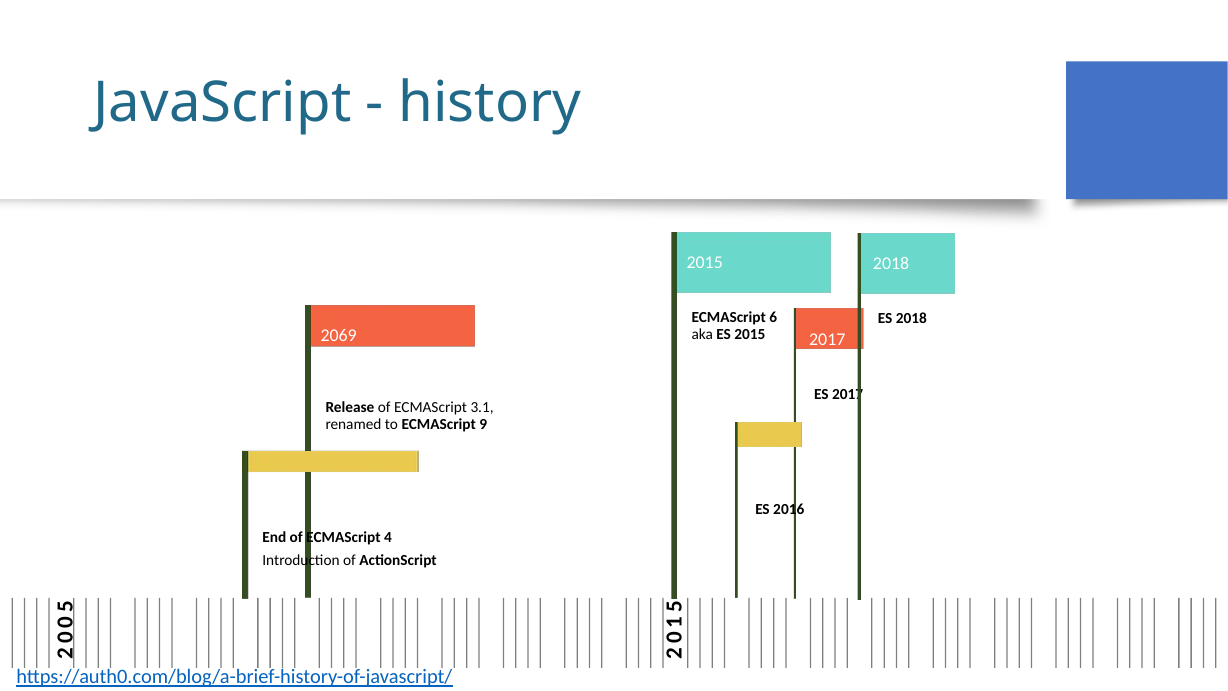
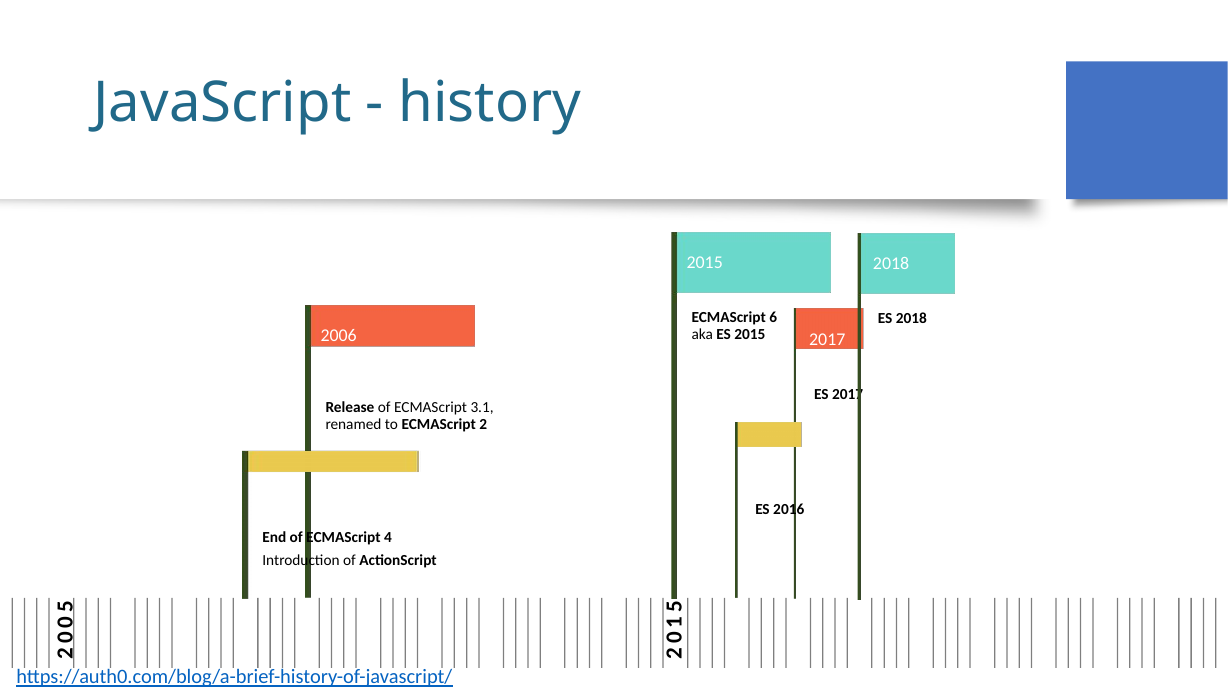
2069: 2069 -> 2006
ECMAScript 9: 9 -> 2
